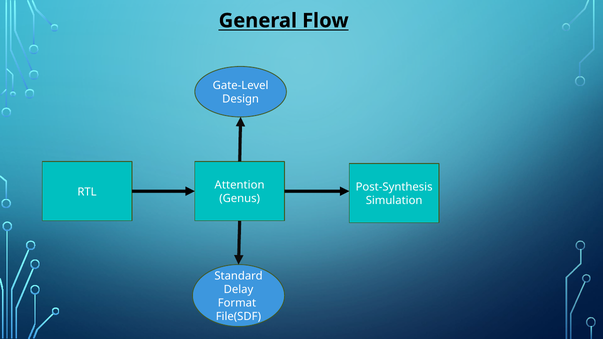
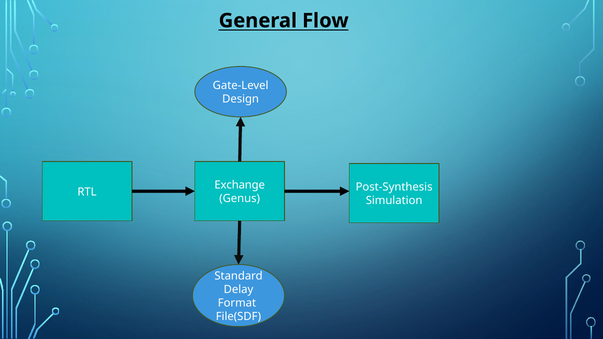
Attention: Attention -> Exchange
